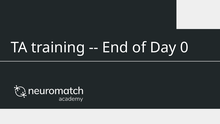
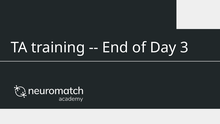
0: 0 -> 3
